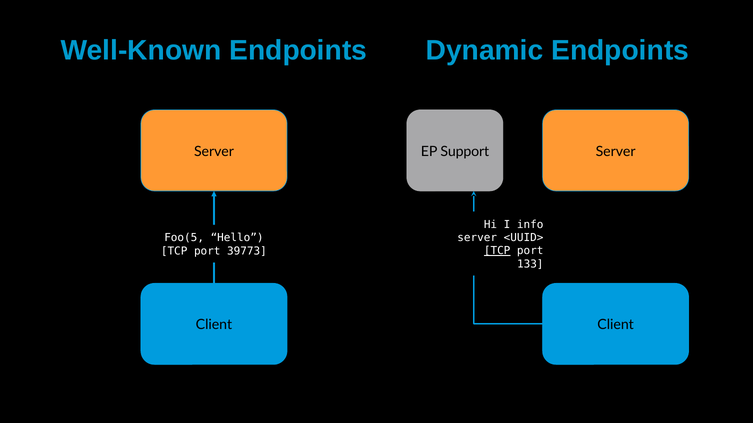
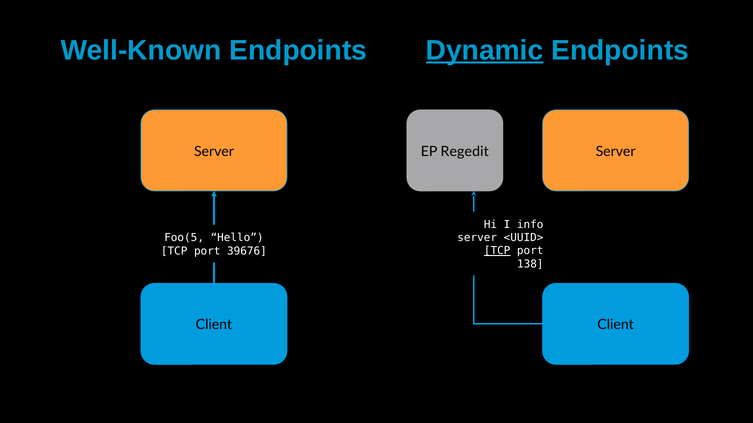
Dynamic underline: none -> present
Support: Support -> Regedit
39773: 39773 -> 39676
133: 133 -> 138
